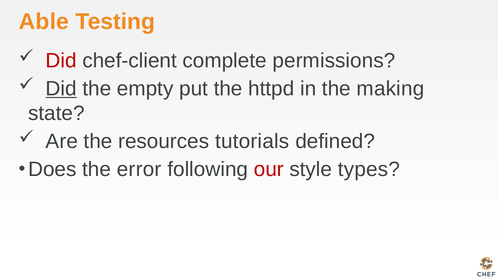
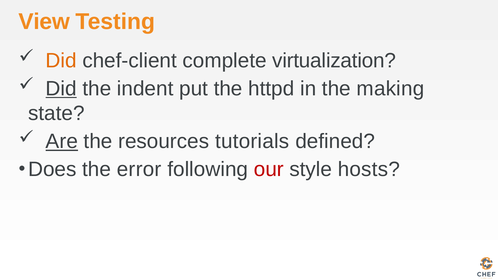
Able: Able -> View
Did at (61, 61) colour: red -> orange
permissions: permissions -> virtualization
empty: empty -> indent
Are underline: none -> present
types: types -> hosts
